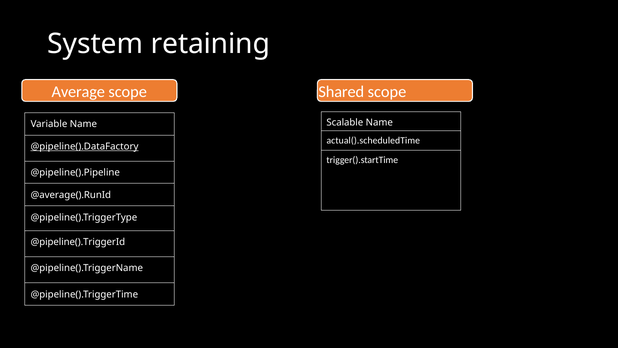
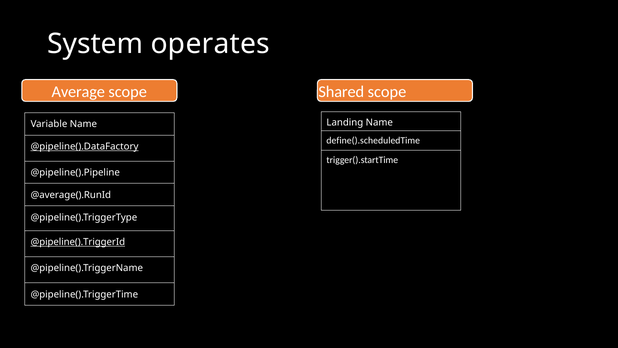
retaining: retaining -> operates
Scalable: Scalable -> Landing
actual().scheduledTime: actual().scheduledTime -> define().scheduledTime
@pipeline().TriggerId underline: none -> present
